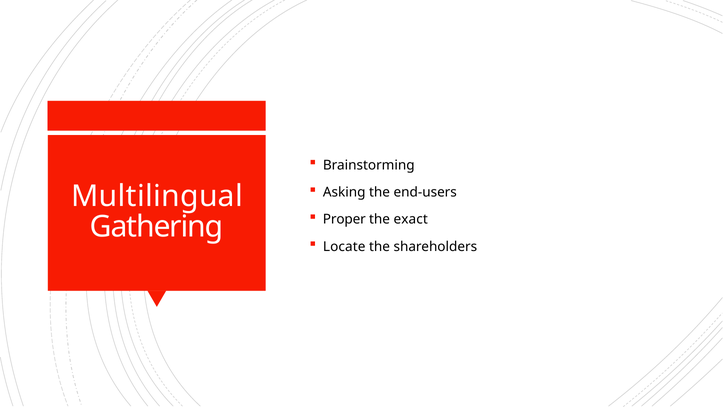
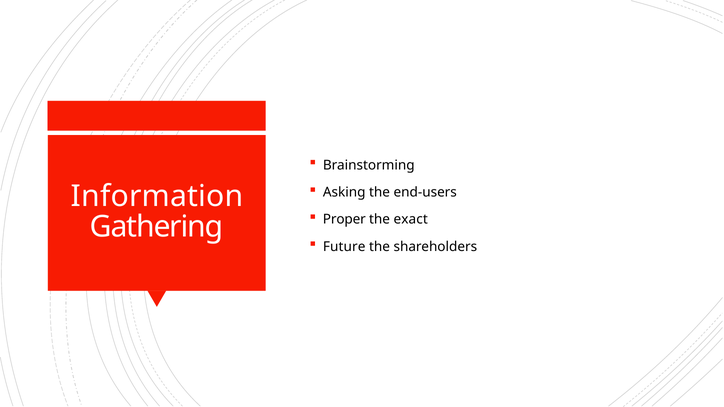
Multilingual: Multilingual -> Information
Locate: Locate -> Future
